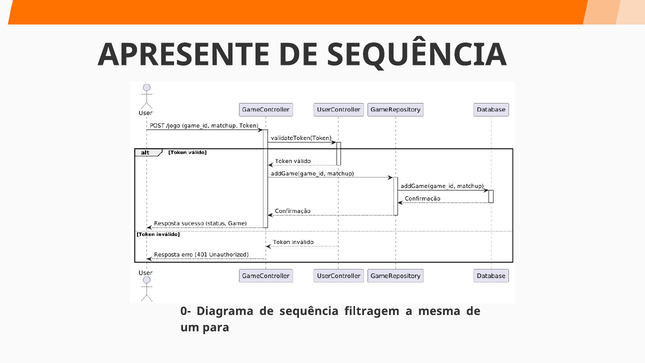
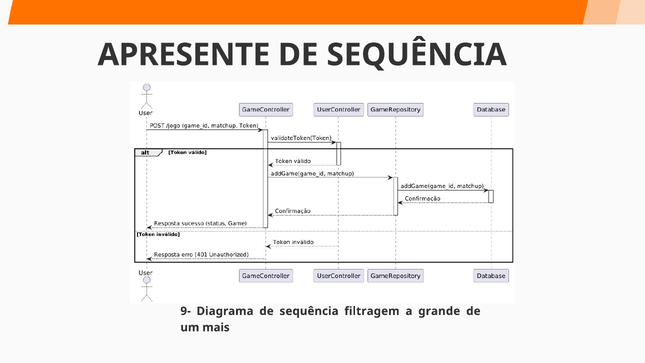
0-: 0- -> 9-
mesma: mesma -> grande
para: para -> mais
